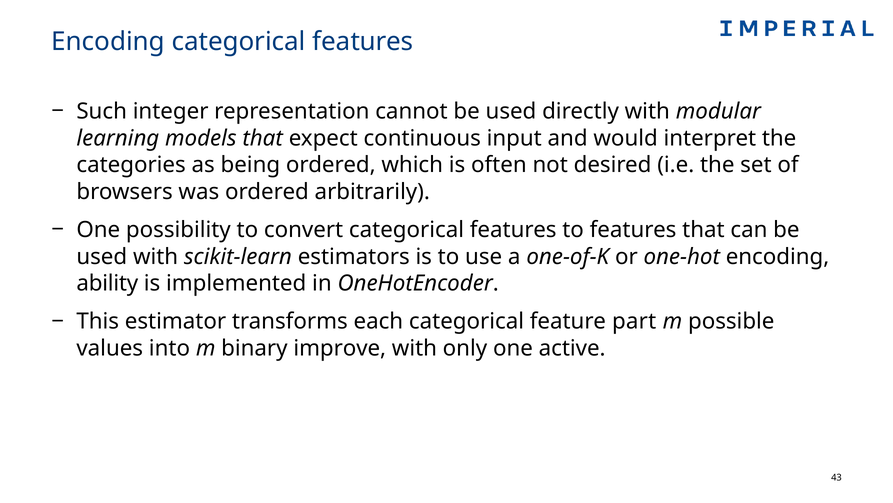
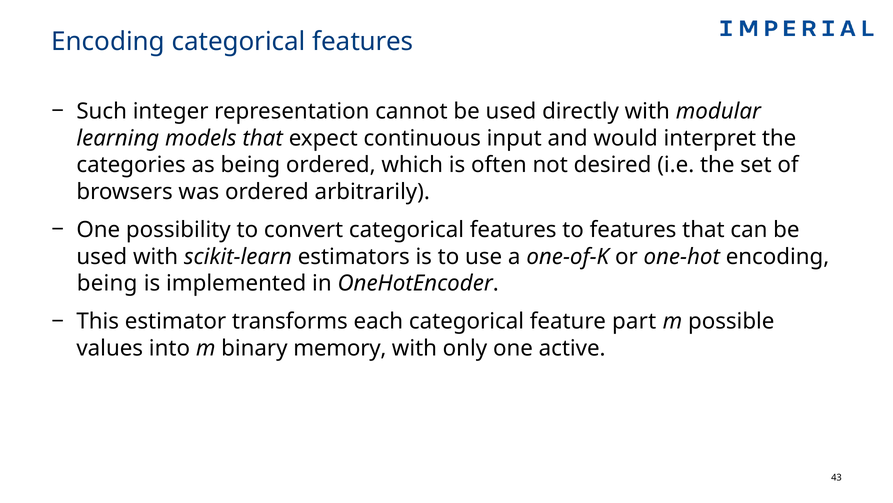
ability at (107, 283): ability -> being
improve: improve -> memory
